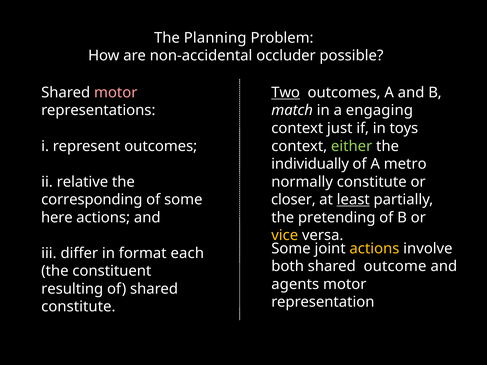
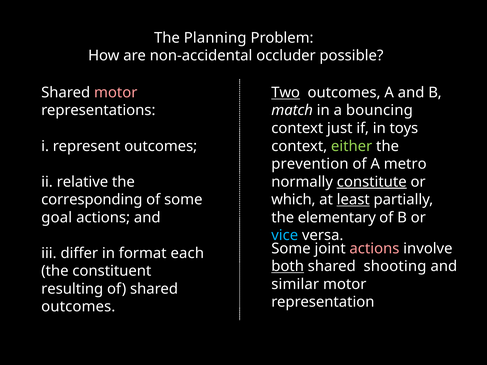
engaging: engaging -> bouncing
individually: individually -> prevention
constitute at (372, 182) underline: none -> present
closer: closer -> which
here: here -> goal
pretending: pretending -> elementary
vice colour: yellow -> light blue
actions at (374, 249) colour: yellow -> pink
both underline: none -> present
outcome: outcome -> shooting
agents: agents -> similar
constitute at (78, 307): constitute -> outcomes
